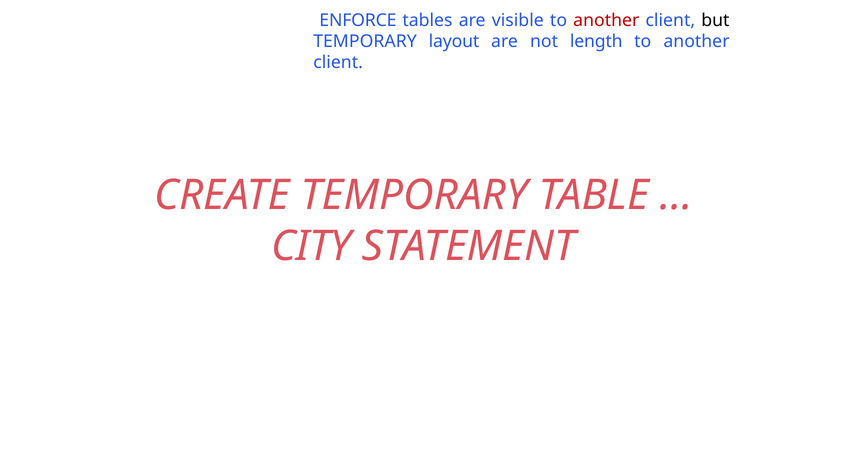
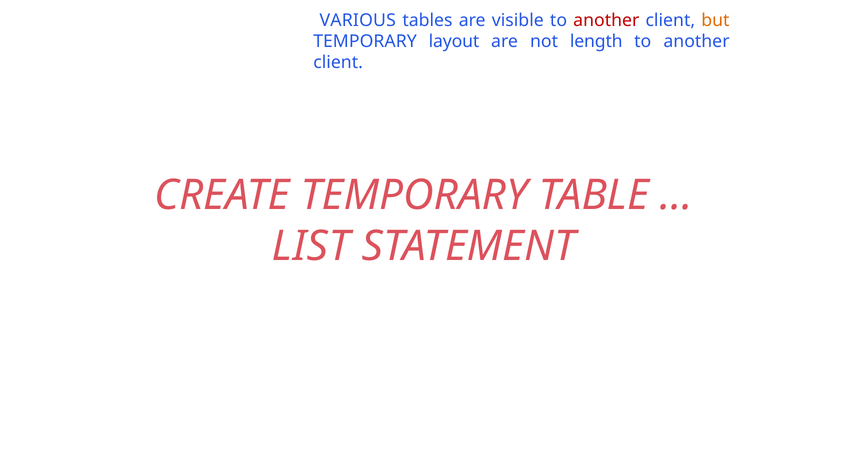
ENFORCE: ENFORCE -> VARIOUS
but colour: black -> orange
CITY: CITY -> LIST
